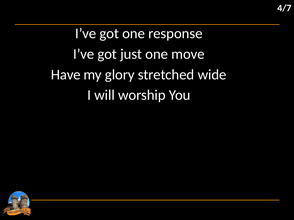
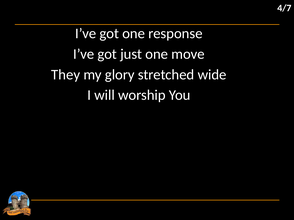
Have: Have -> They
